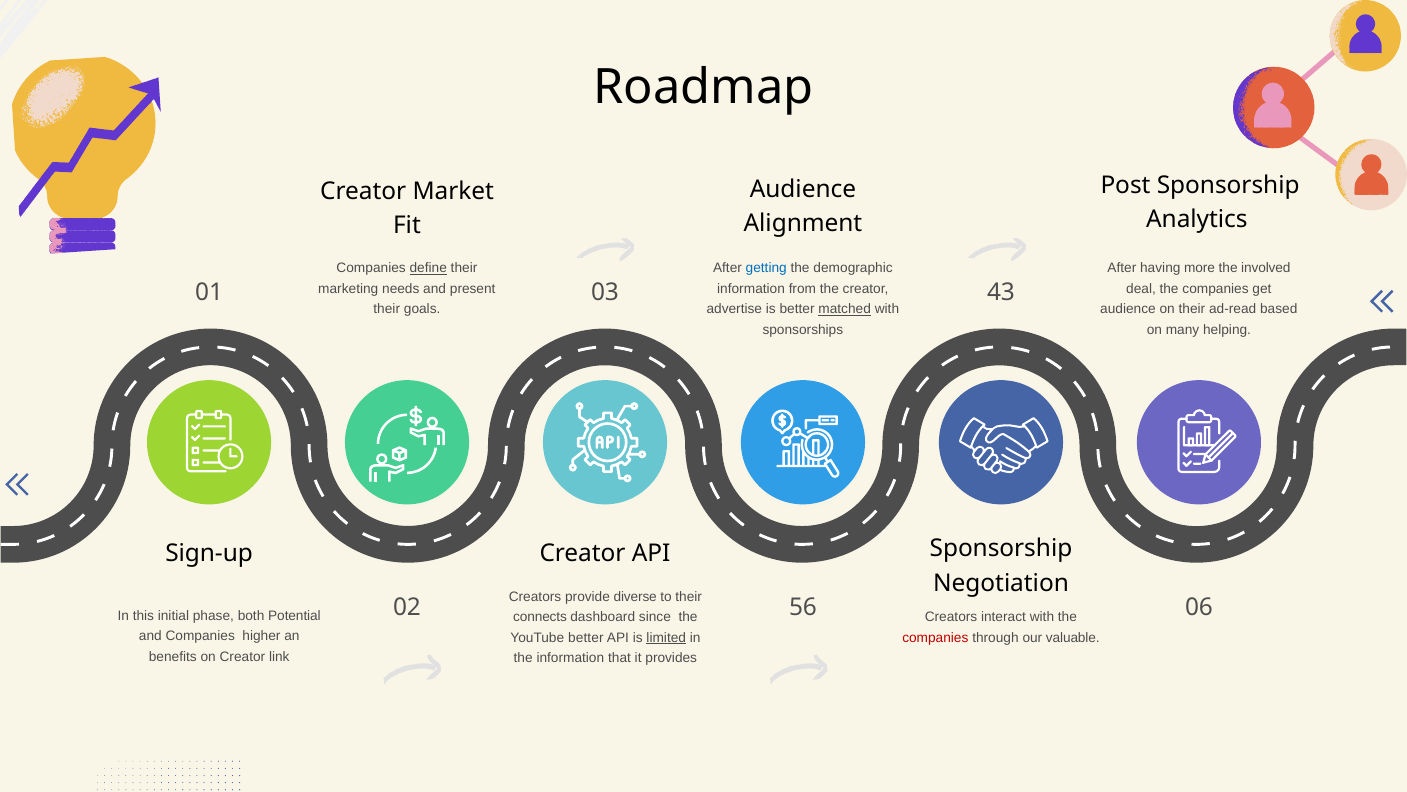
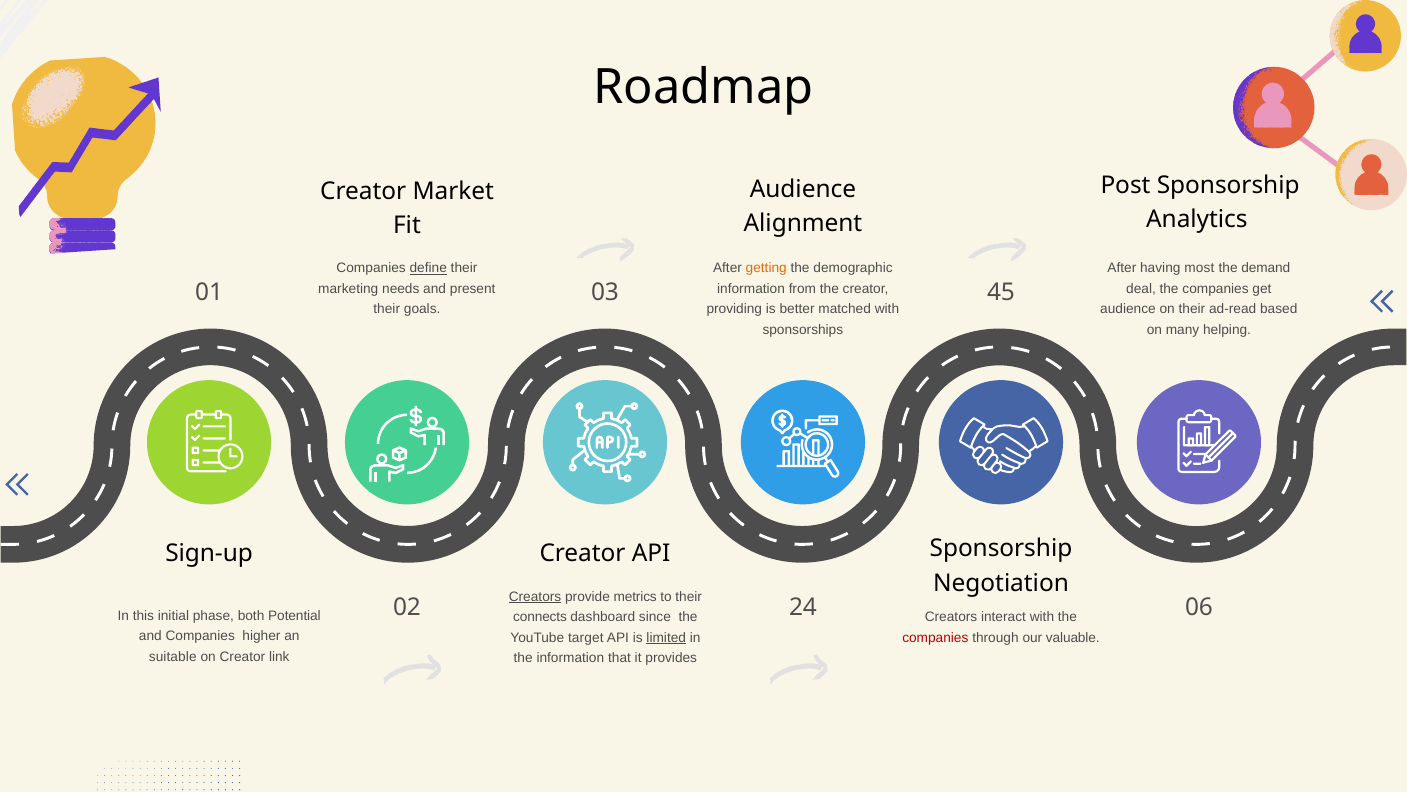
getting colour: blue -> orange
more: more -> most
involved: involved -> demand
43: 43 -> 45
advertise: advertise -> providing
matched underline: present -> none
Creators at (535, 596) underline: none -> present
diverse: diverse -> metrics
56: 56 -> 24
YouTube better: better -> target
benefits: benefits -> suitable
